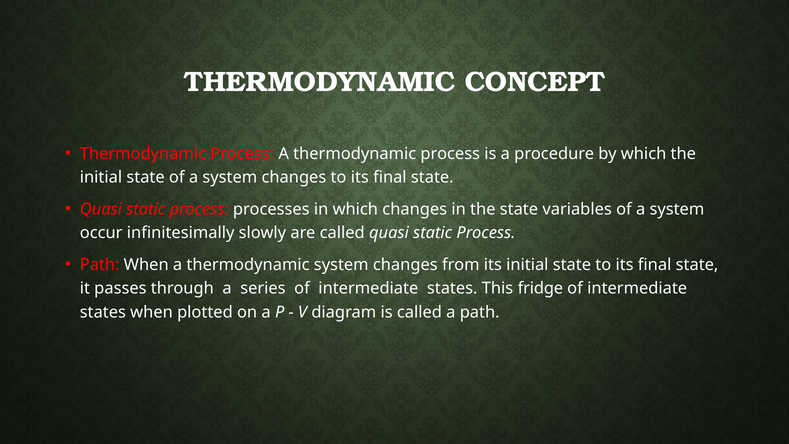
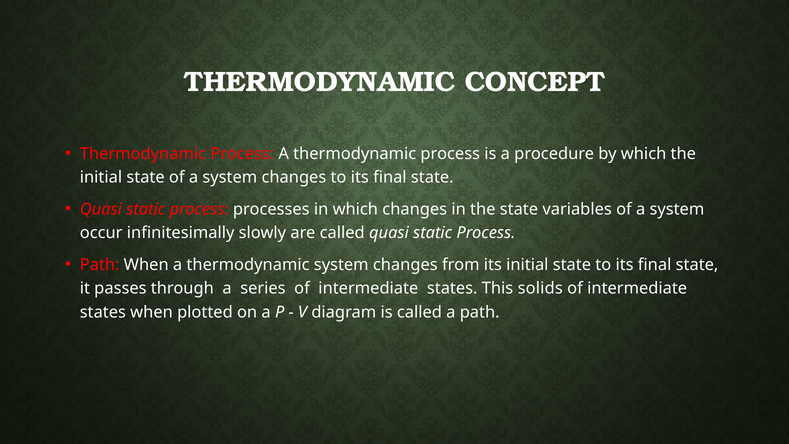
fridge: fridge -> solids
